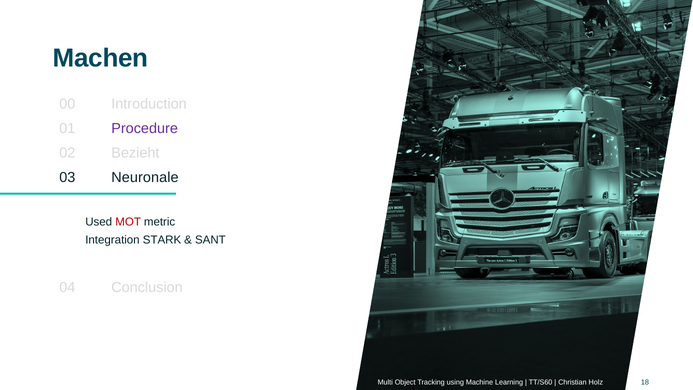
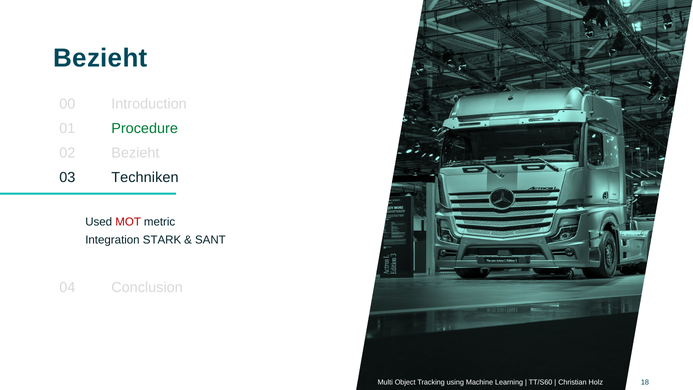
Machen at (101, 58): Machen -> Bezieht
Procedure colour: purple -> green
Neuronale: Neuronale -> Techniken
